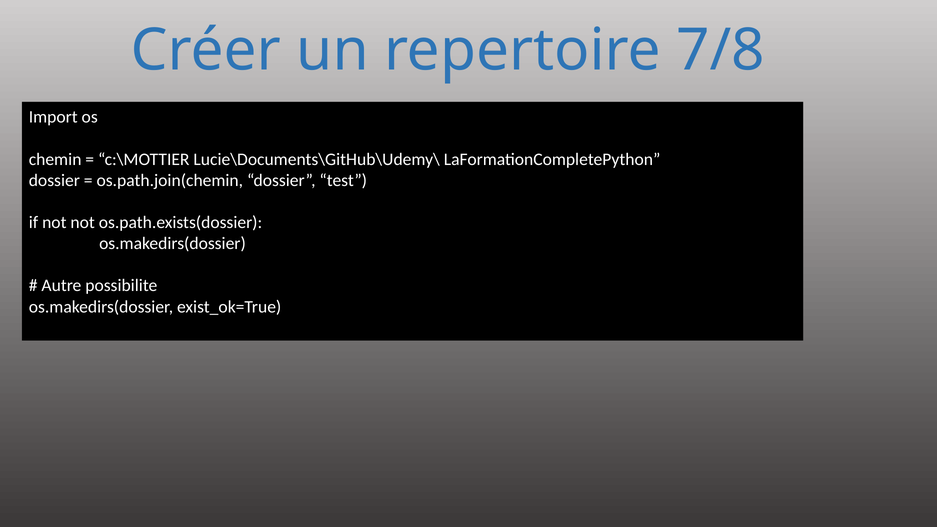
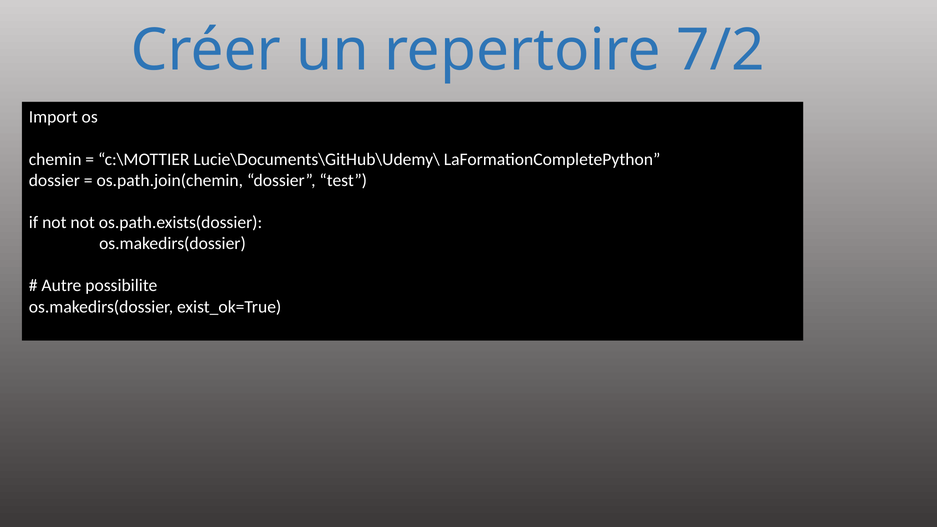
7/8: 7/8 -> 7/2
